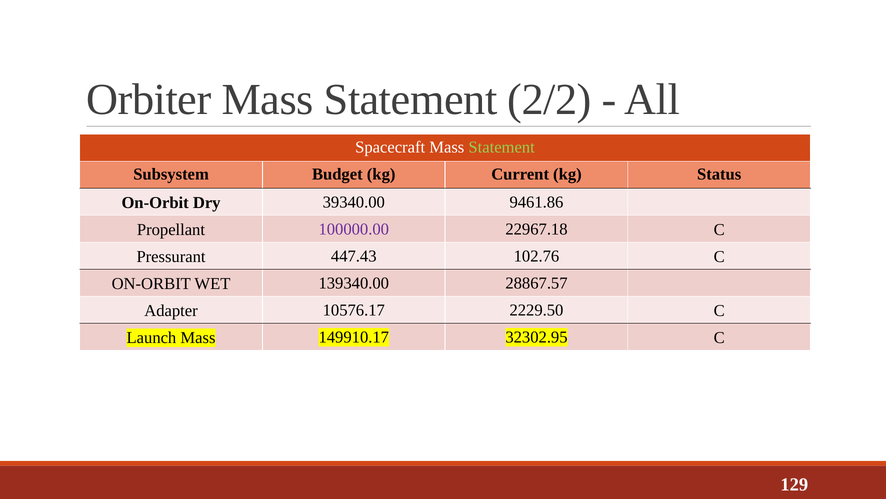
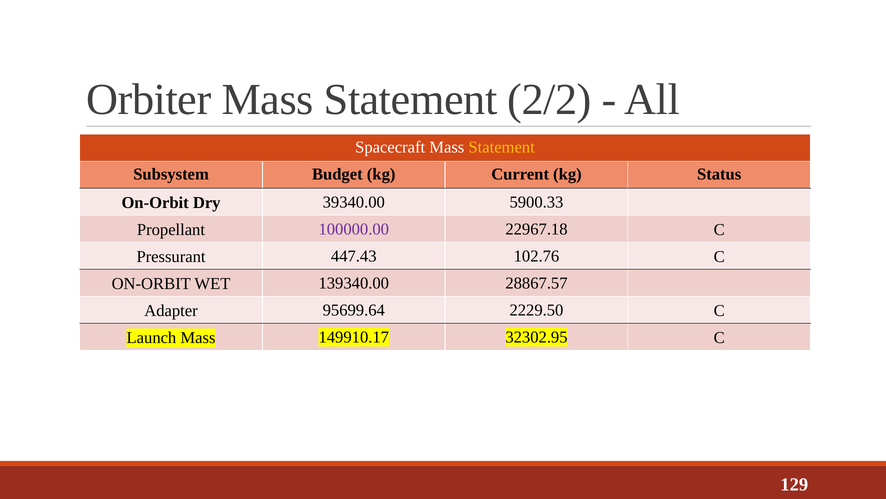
Statement at (502, 147) colour: light green -> yellow
9461.86: 9461.86 -> 5900.33
10576.17: 10576.17 -> 95699.64
